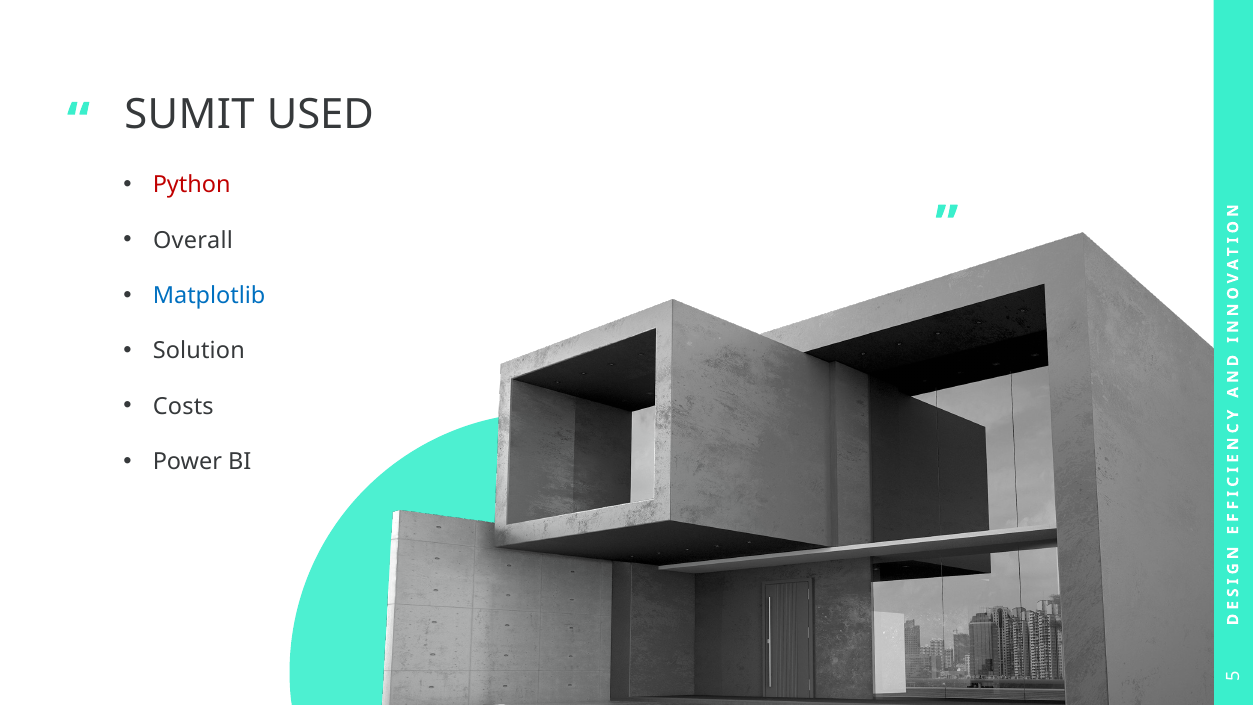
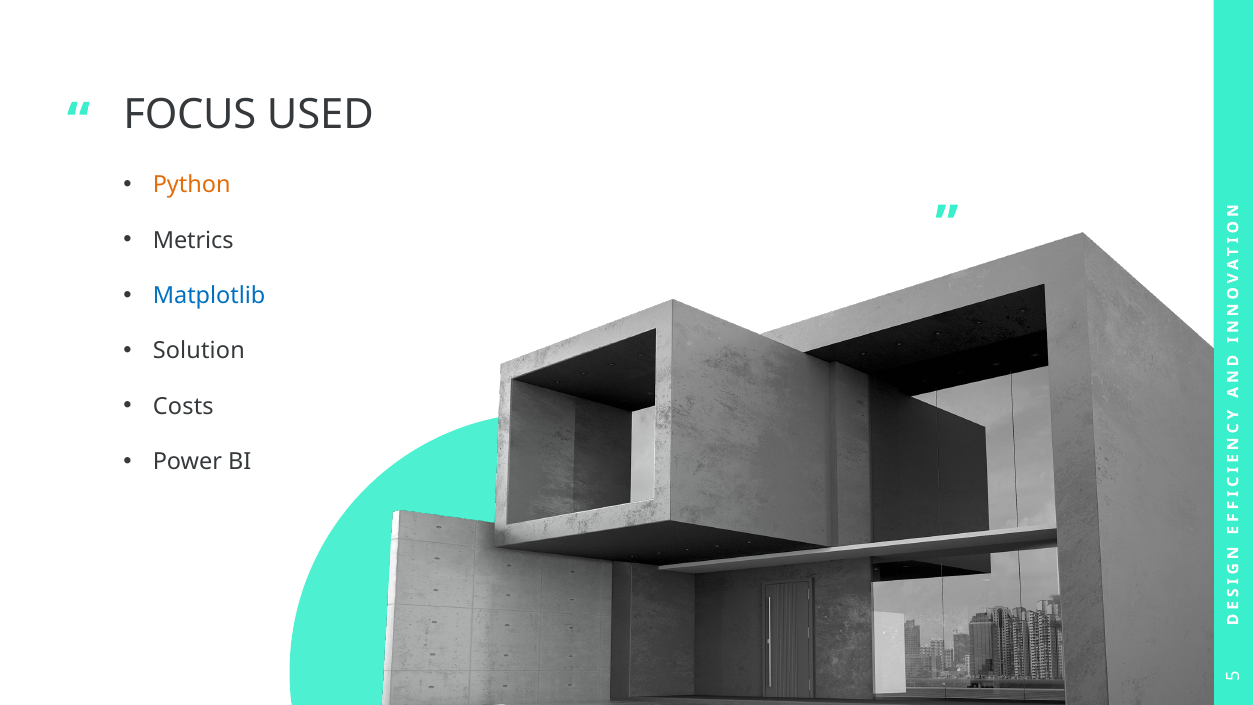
SUMIT: SUMIT -> FOCUS
Python colour: red -> orange
Overall: Overall -> Metrics
